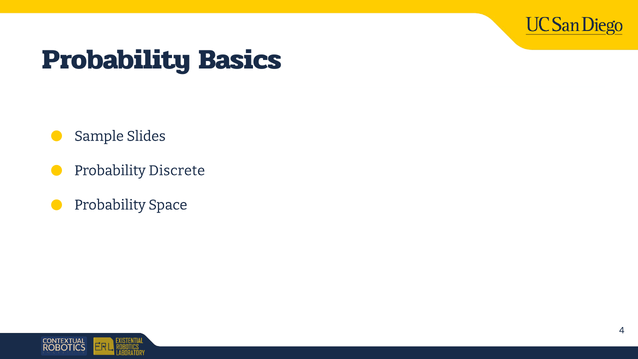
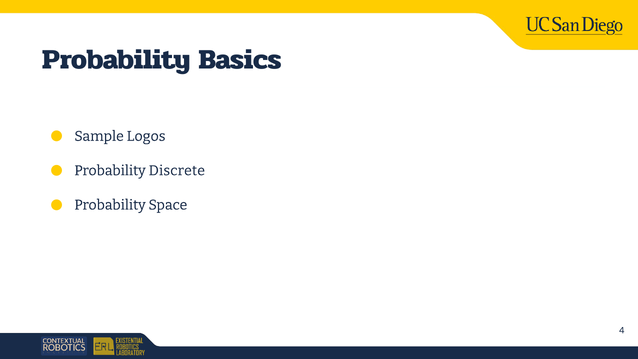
Slides: Slides -> Logos
